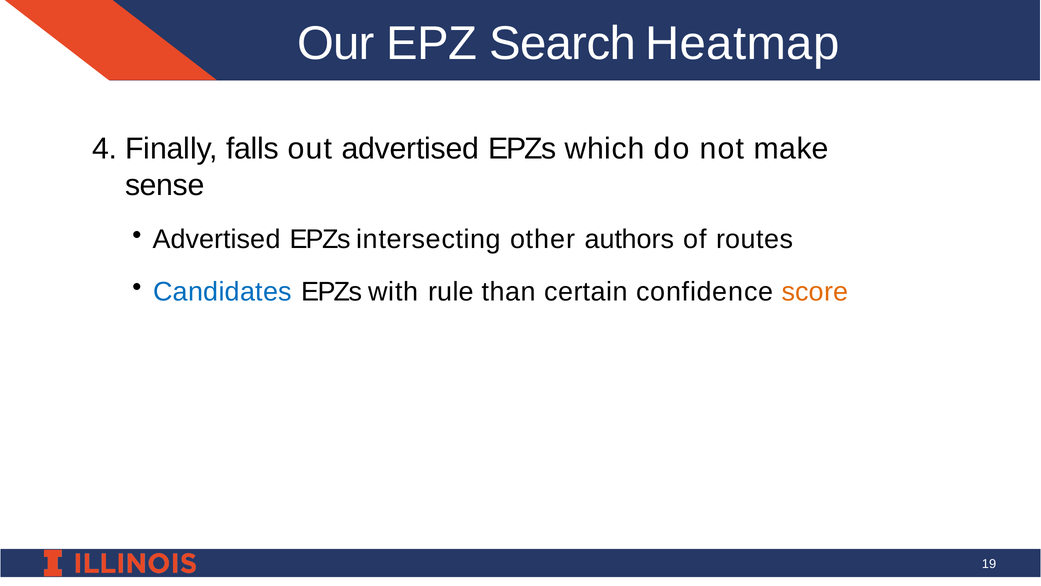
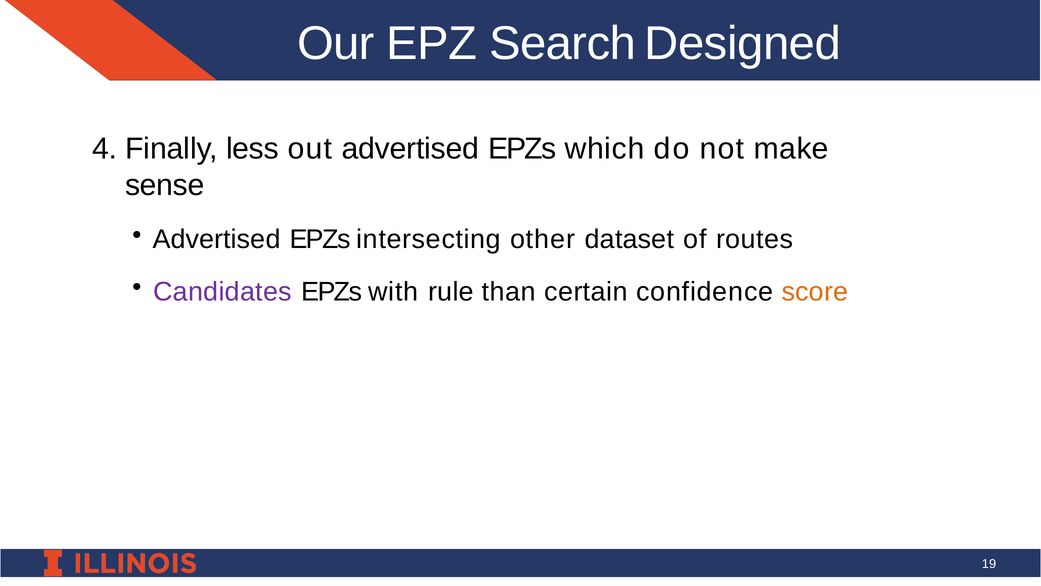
Heatmap: Heatmap -> Designed
falls: falls -> less
authors: authors -> dataset
Candidates colour: blue -> purple
